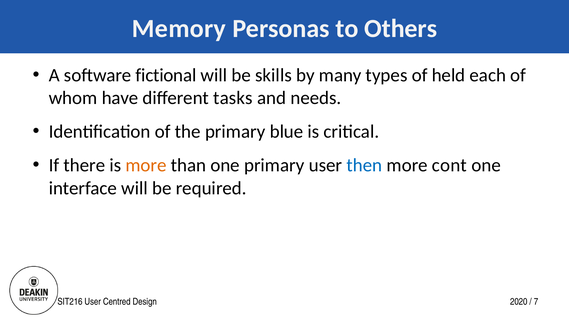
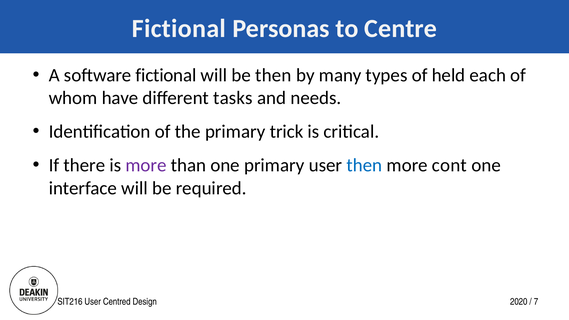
Memory at (179, 28): Memory -> Fictional
Others: Others -> Centre
be skills: skills -> then
blue: blue -> trick
more at (146, 165) colour: orange -> purple
